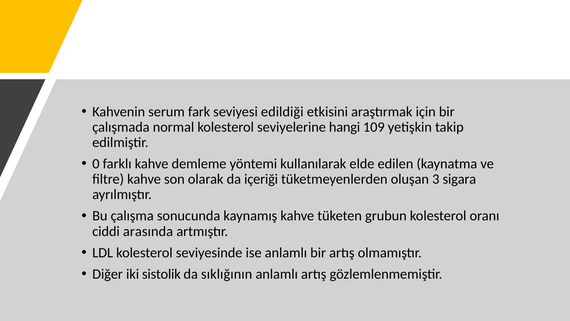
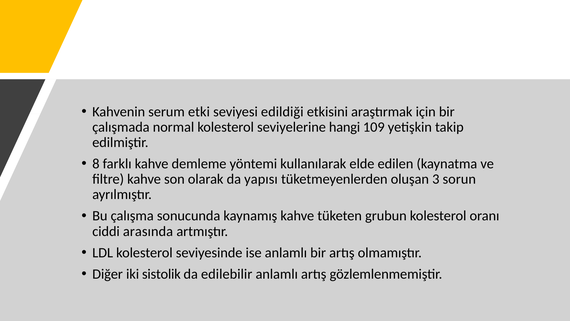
fark: fark -> etki
0: 0 -> 8
içeriği: içeriği -> yapısı
sigara: sigara -> sorun
sıklığının: sıklığının -> edilebilir
